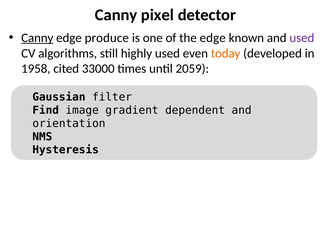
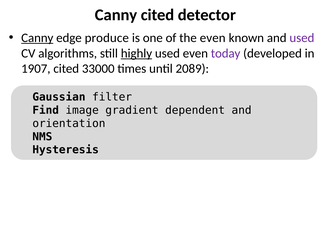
Canny pixel: pixel -> cited
the edge: edge -> even
highly underline: none -> present
today colour: orange -> purple
1958: 1958 -> 1907
2059: 2059 -> 2089
